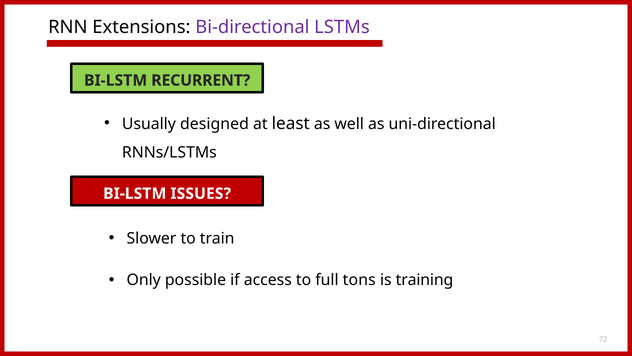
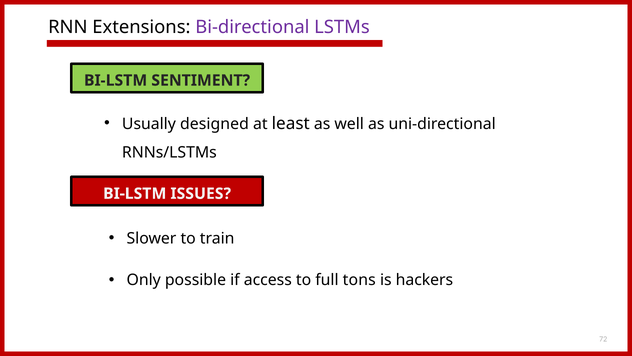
RECURRENT: RECURRENT -> SENTIMENT
training: training -> hackers
